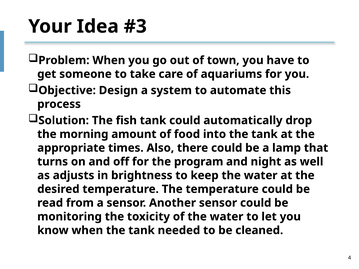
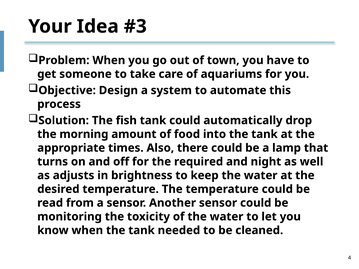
program: program -> required
